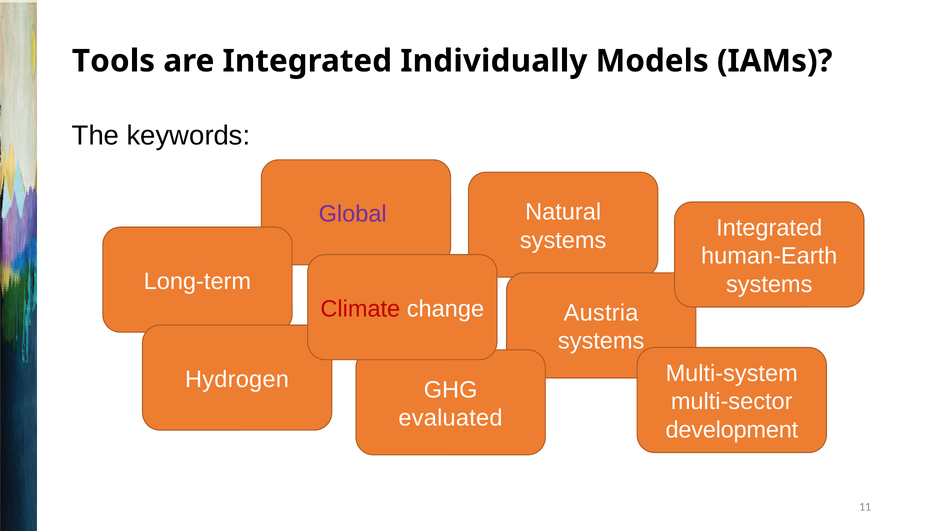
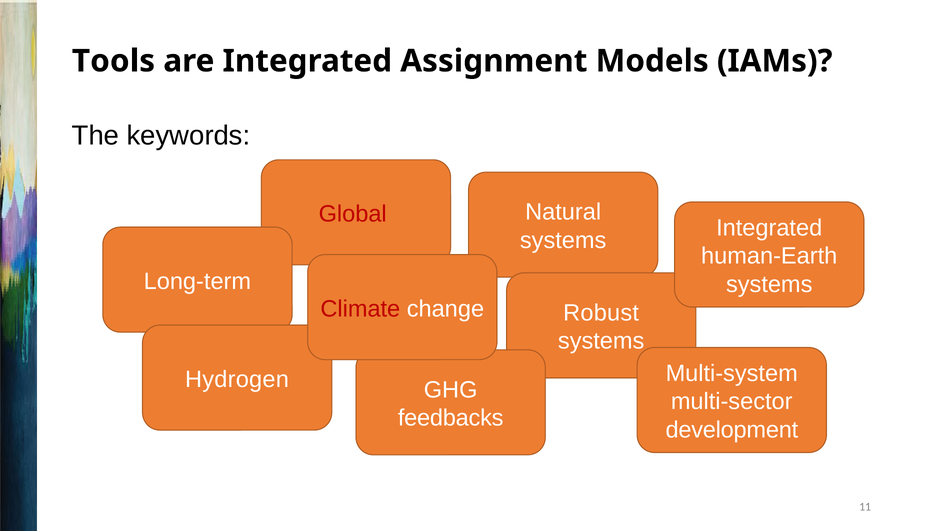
Individually: Individually -> Assignment
Global colour: purple -> red
Austria: Austria -> Robust
evaluated: evaluated -> feedbacks
